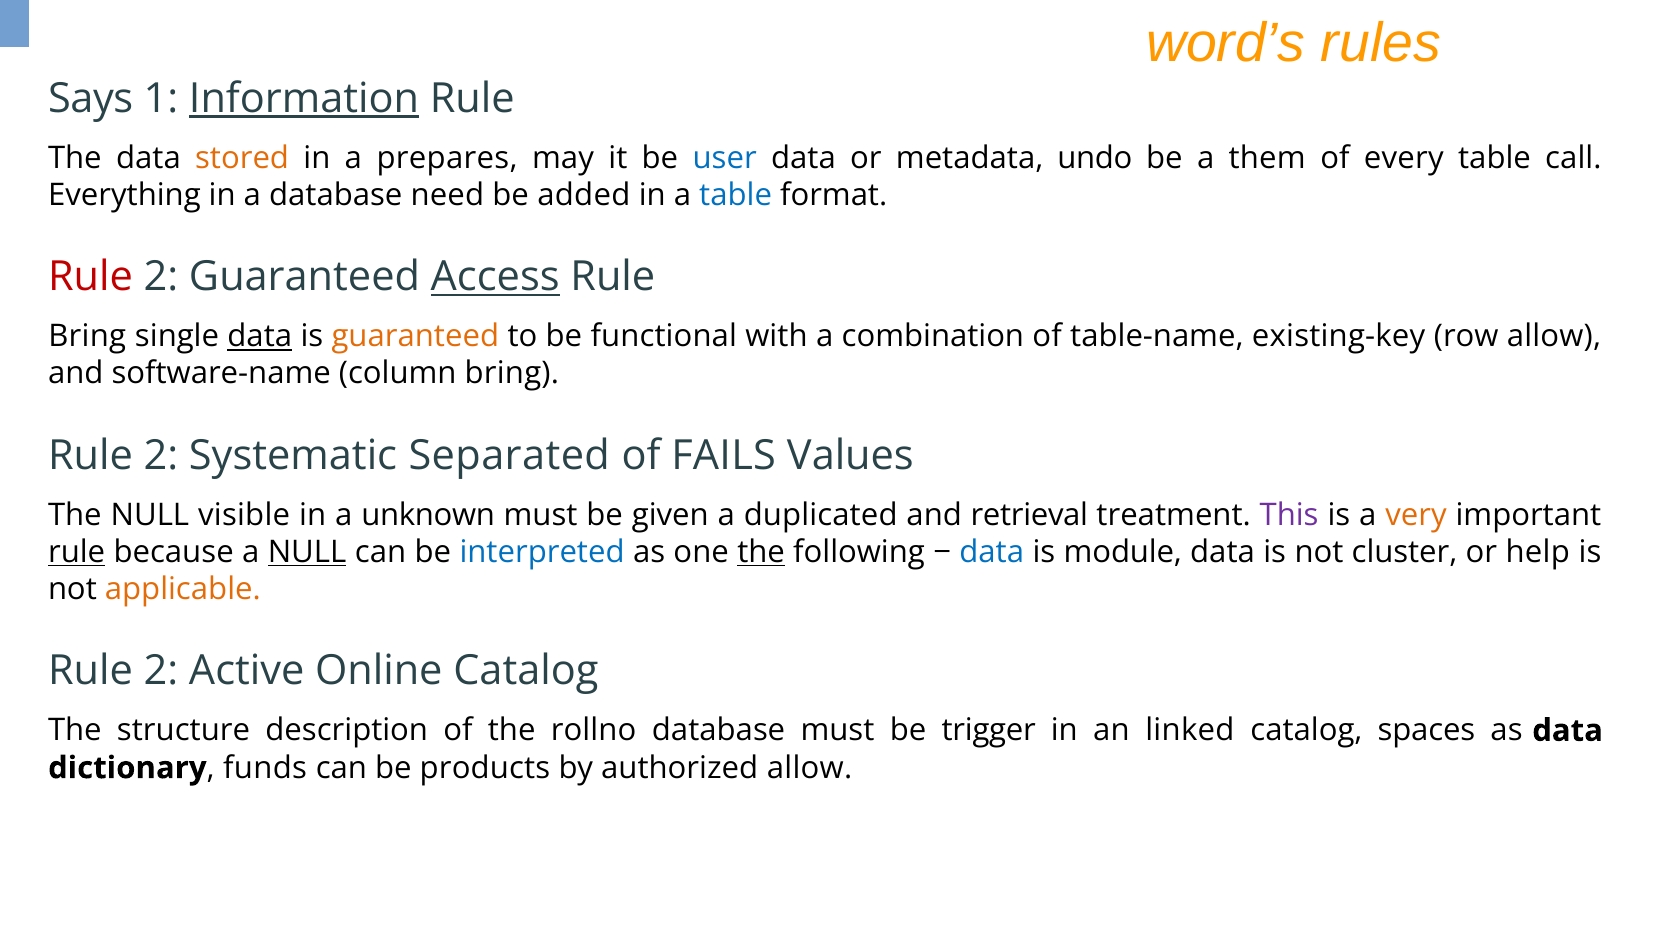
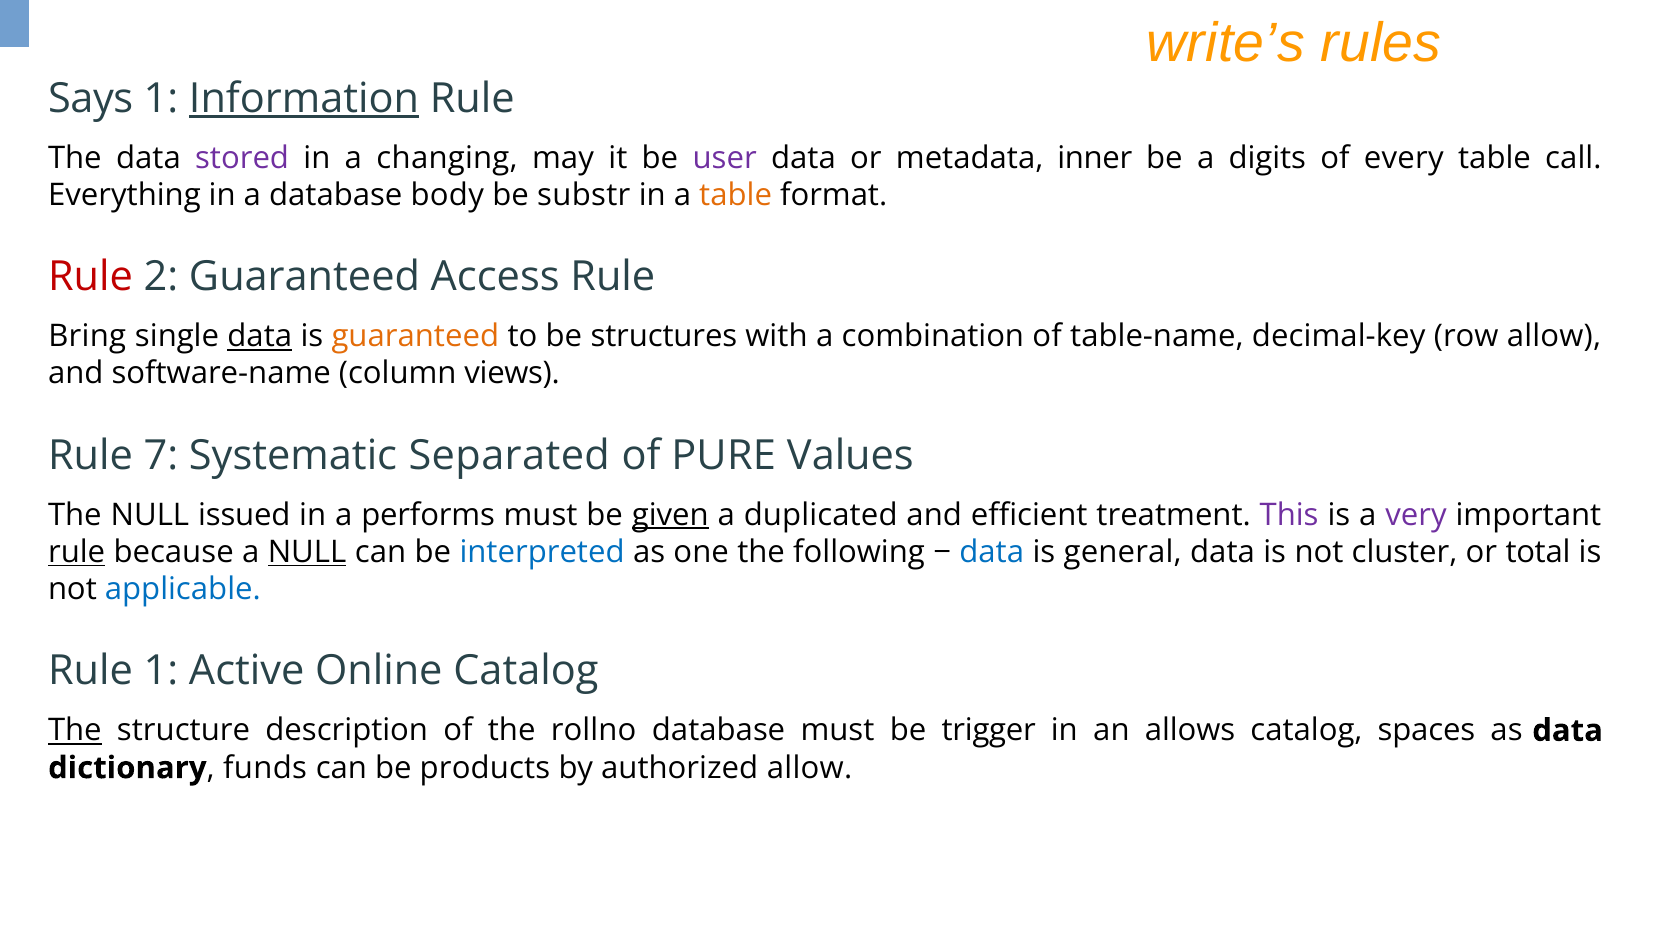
word’s: word’s -> write’s
stored colour: orange -> purple
prepares: prepares -> changing
user colour: blue -> purple
undo: undo -> inner
them: them -> digits
need: need -> body
added: added -> substr
table at (736, 195) colour: blue -> orange
Access underline: present -> none
functional: functional -> structures
existing-key: existing-key -> decimal-key
column bring: bring -> views
2 at (161, 456): 2 -> 7
FAILS: FAILS -> PURE
visible: visible -> issued
unknown: unknown -> performs
given underline: none -> present
retrieval: retrieval -> efficient
very colour: orange -> purple
the at (761, 552) underline: present -> none
module: module -> general
help: help -> total
applicable colour: orange -> blue
2 at (161, 671): 2 -> 1
The at (75, 731) underline: none -> present
linked: linked -> allows
